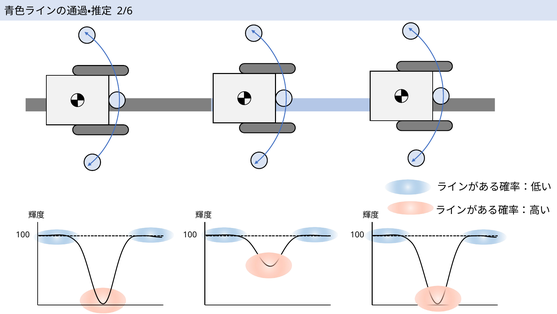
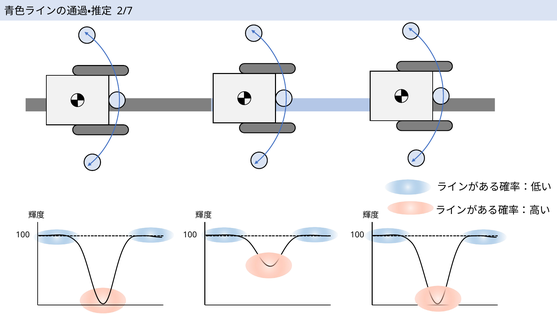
2/6: 2/6 -> 2/7
